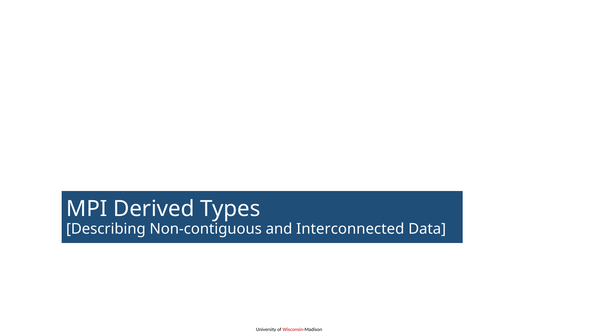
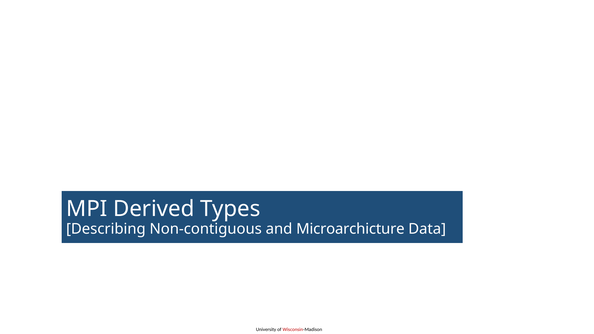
Interconnected: Interconnected -> Microarchicture
